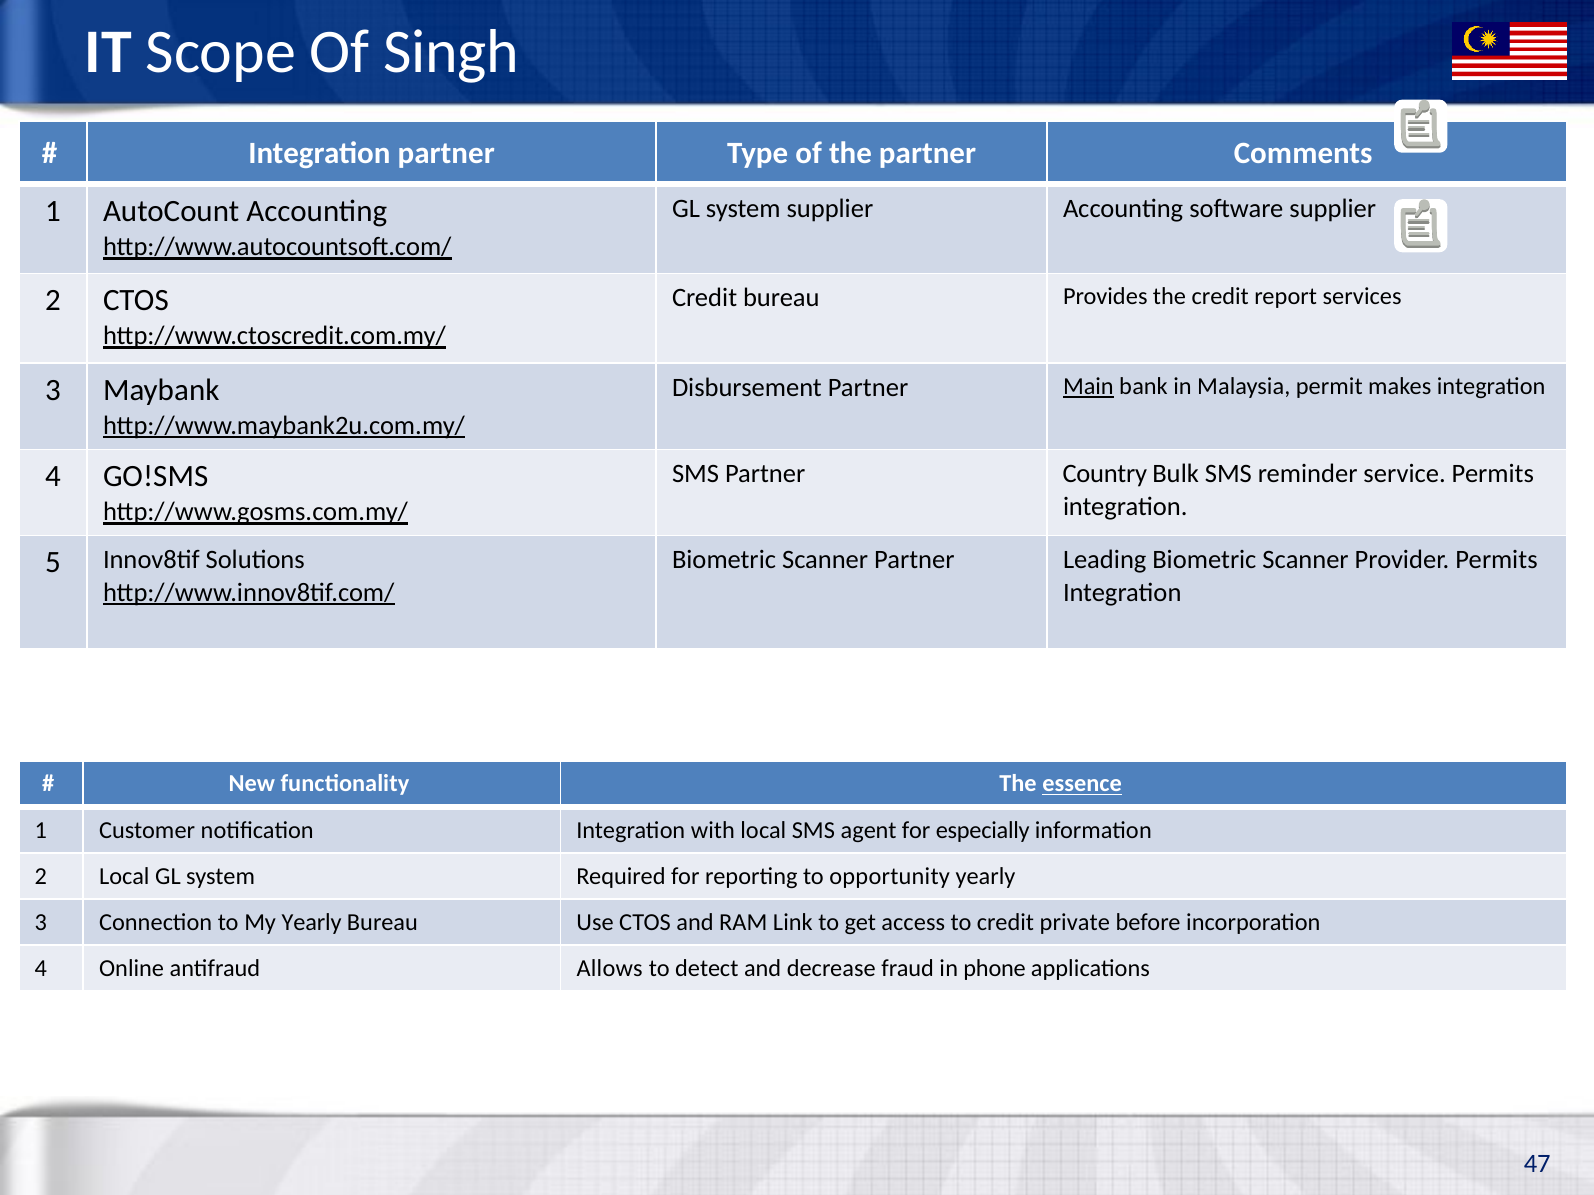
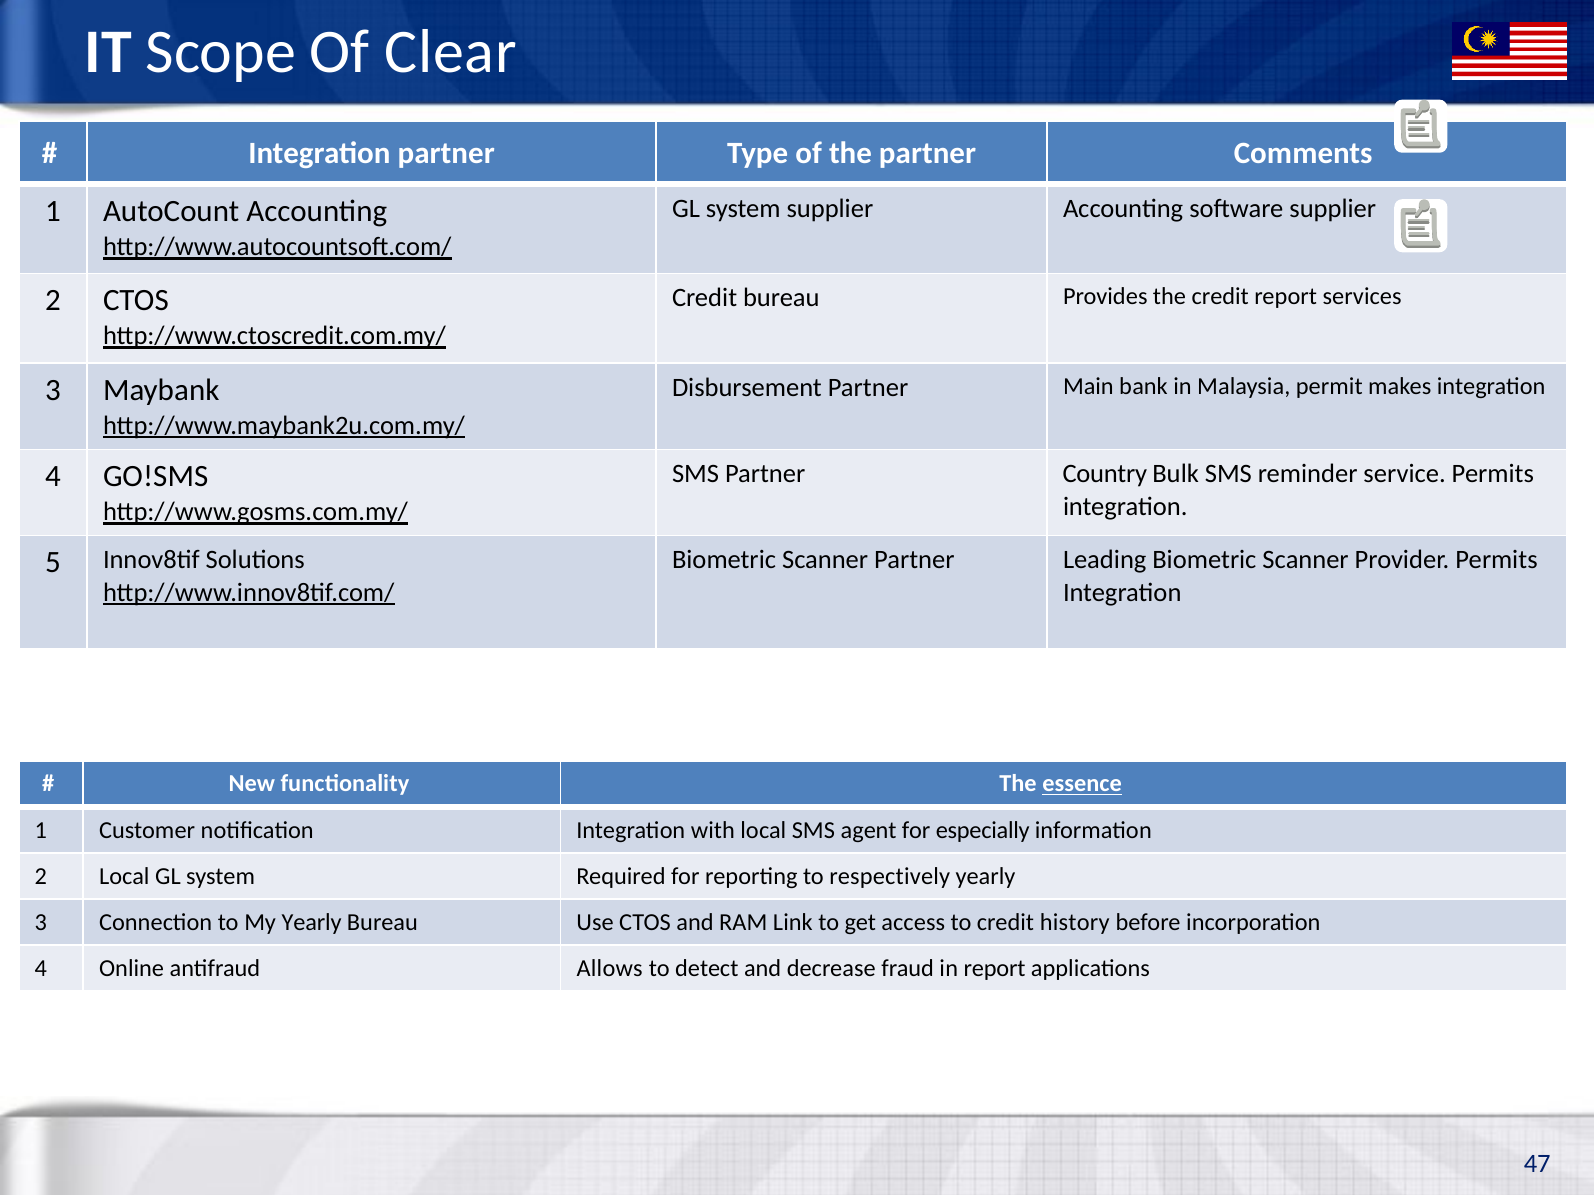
Singh: Singh -> Clear
Main underline: present -> none
opportunity: opportunity -> respectively
private: private -> history
in phone: phone -> report
